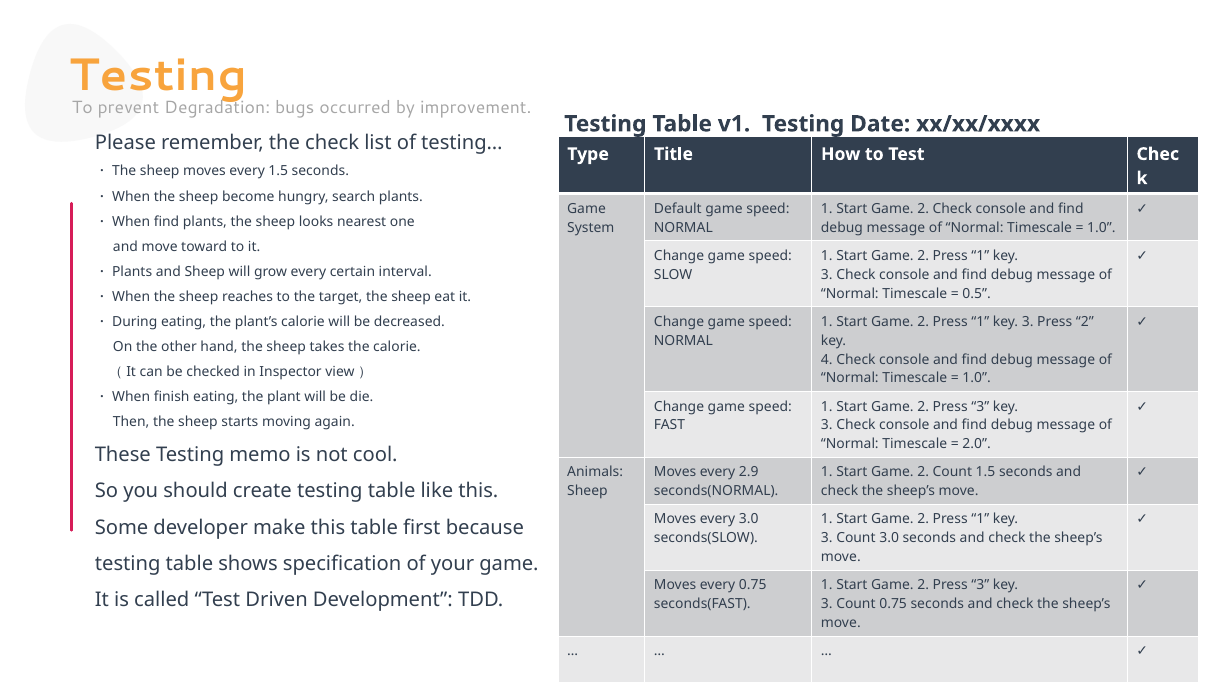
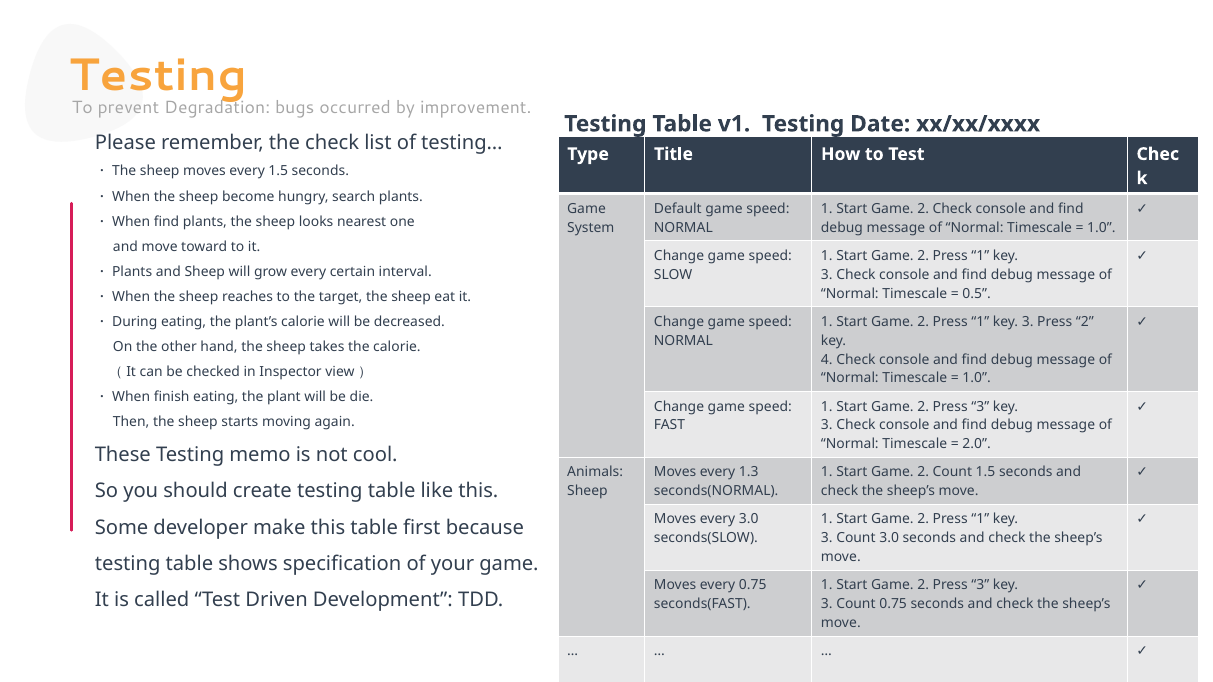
2.9: 2.9 -> 1.3
